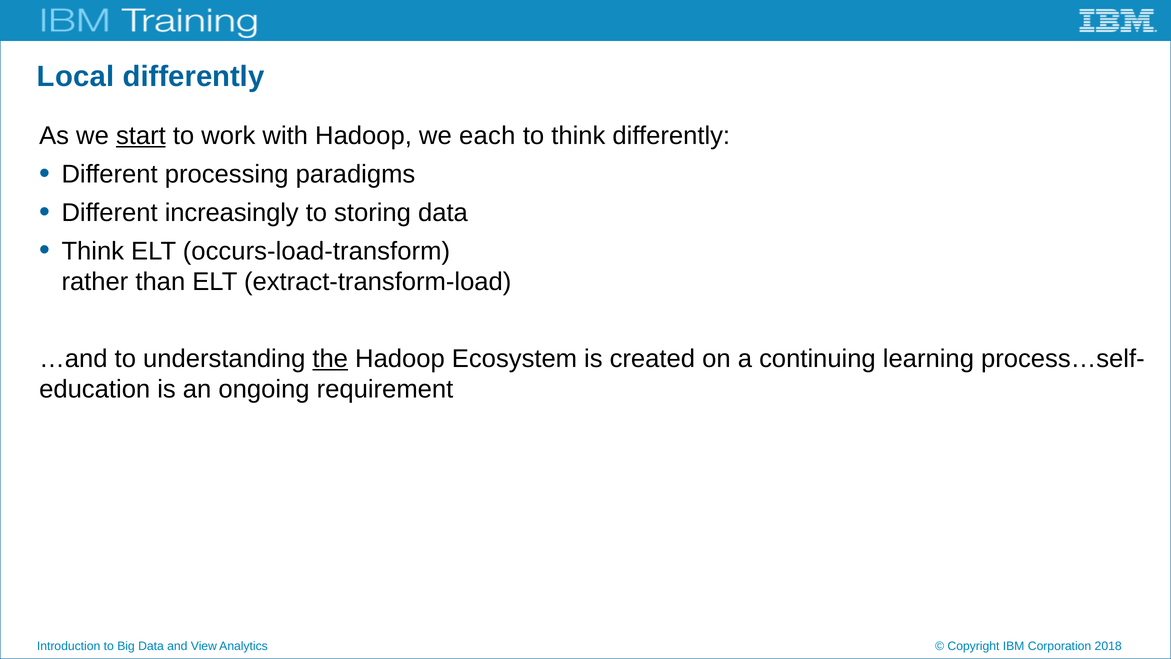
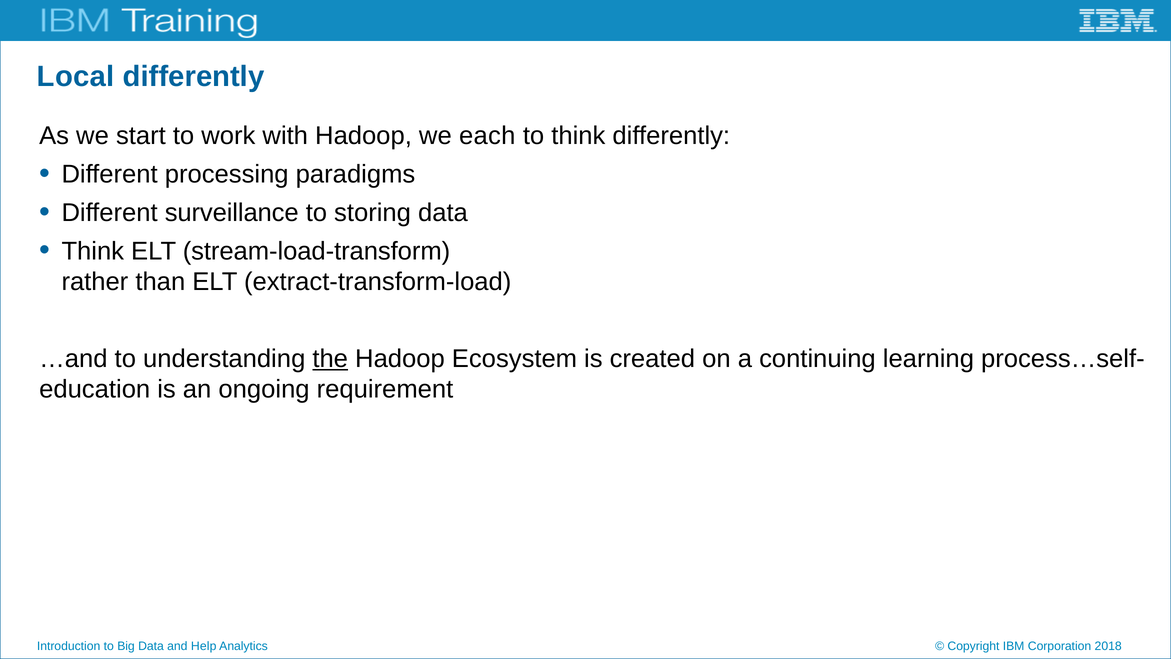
start underline: present -> none
increasingly: increasingly -> surveillance
occurs-load-transform: occurs-load-transform -> stream-load-transform
View: View -> Help
